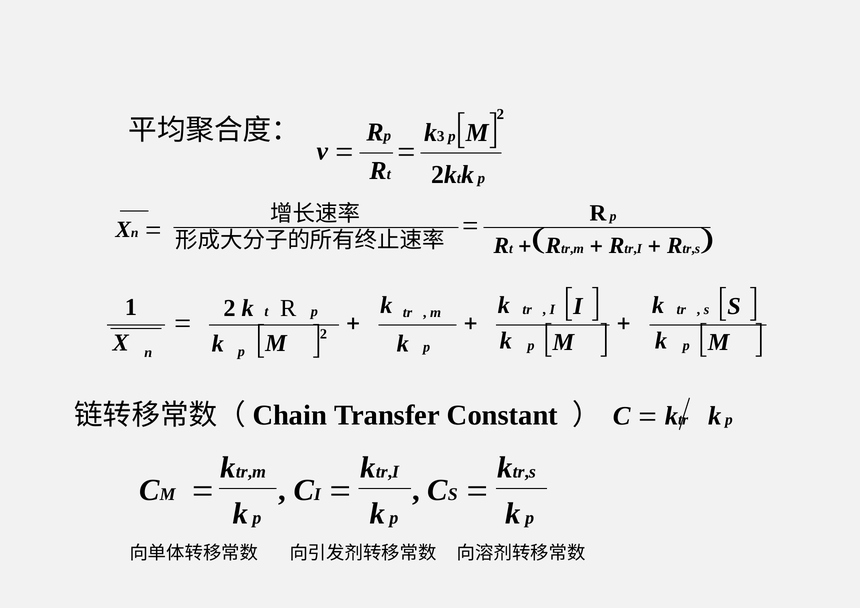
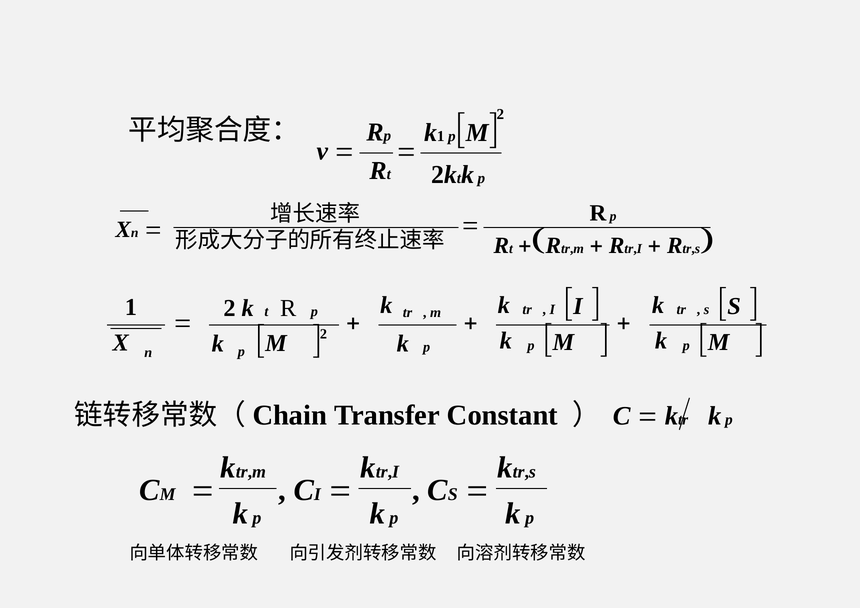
k 3: 3 -> 1
